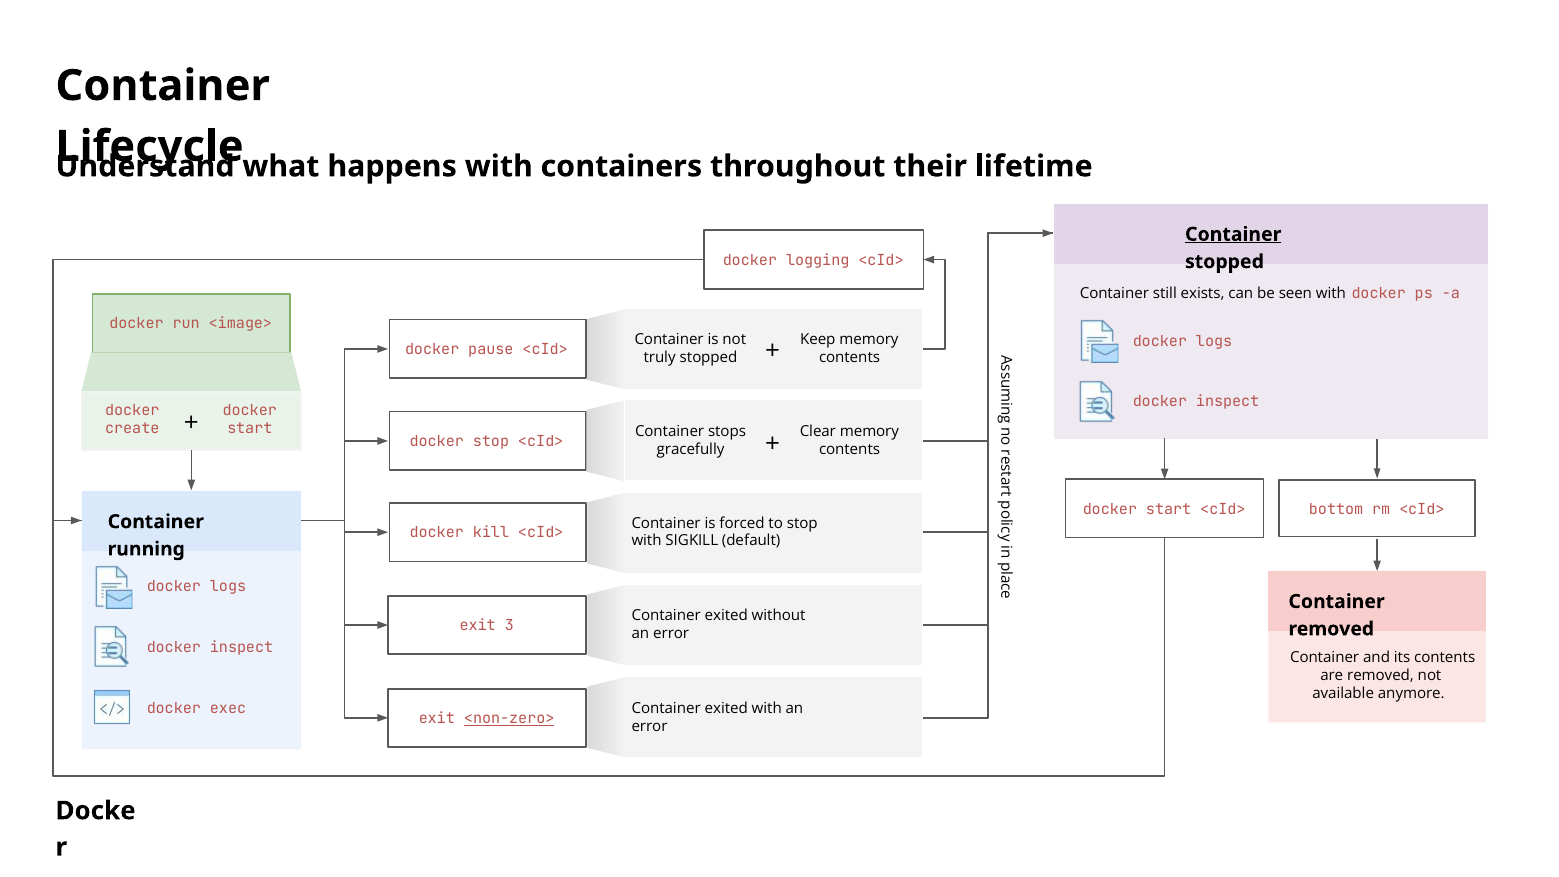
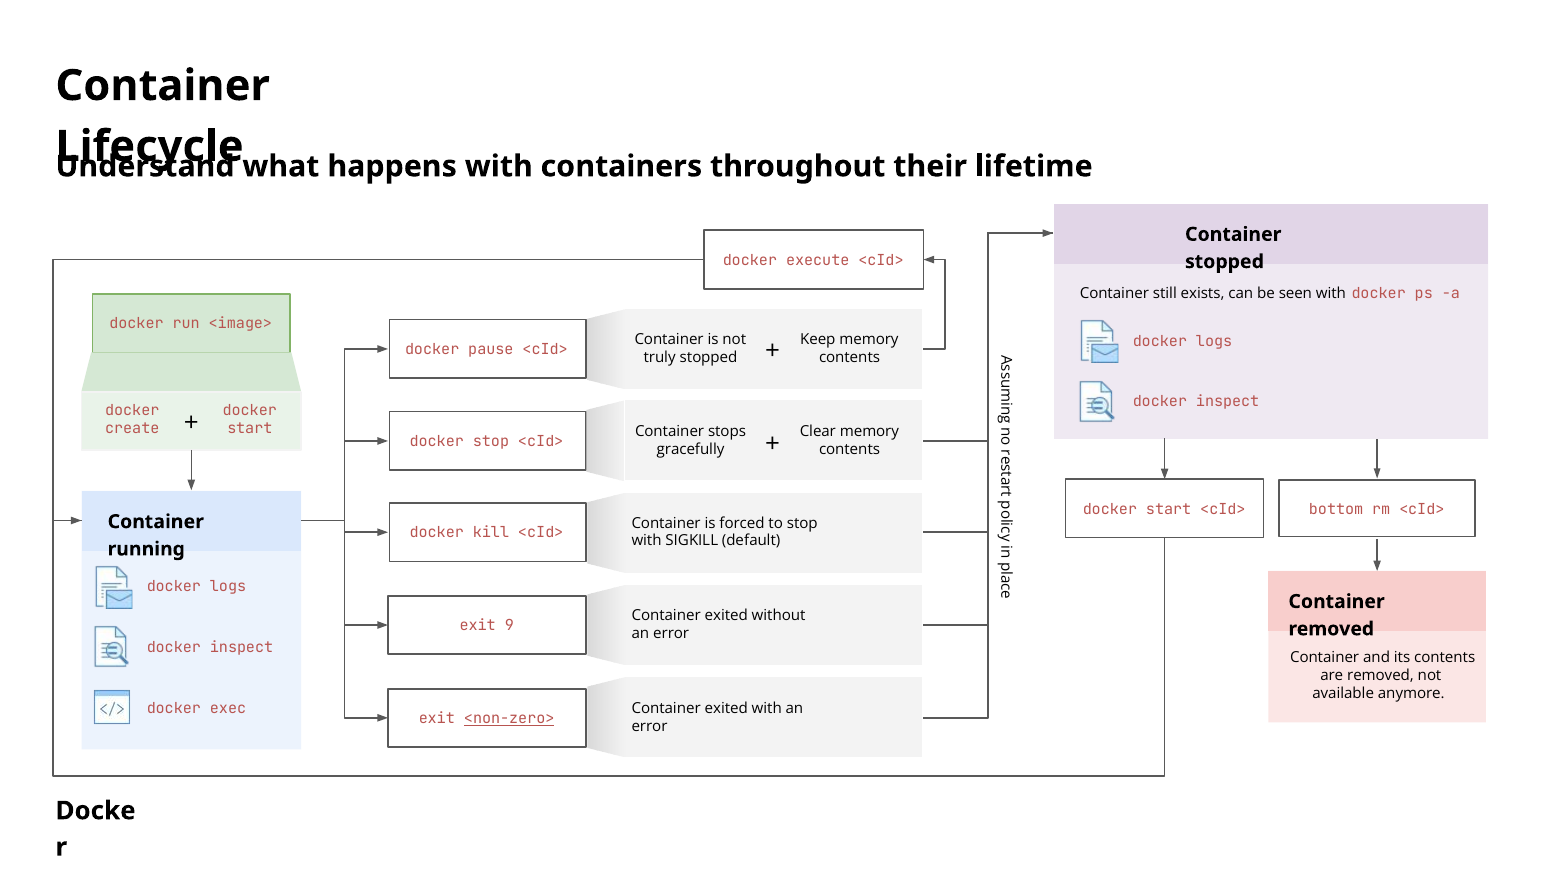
Container at (1233, 234) underline: present -> none
logging: logging -> execute
3: 3 -> 9
